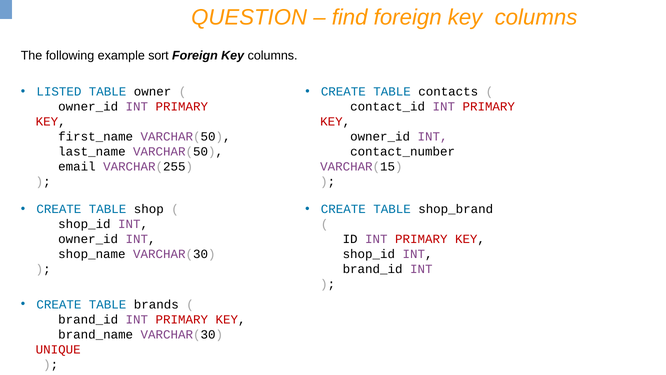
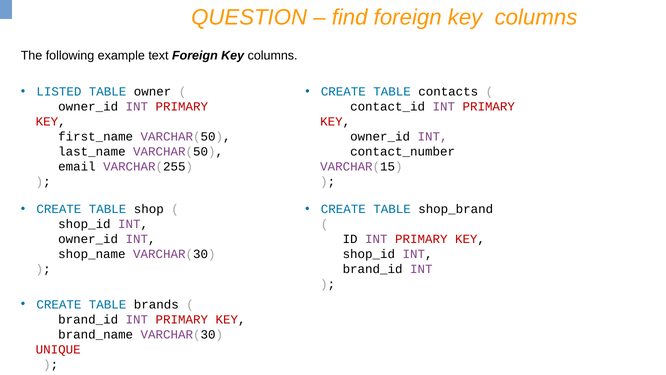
sort: sort -> text
